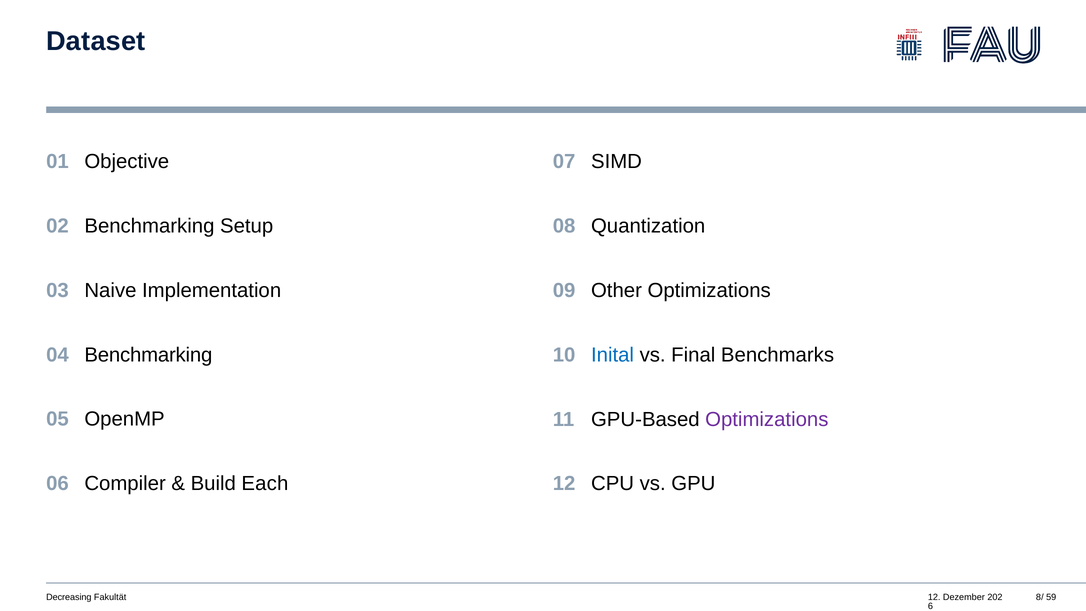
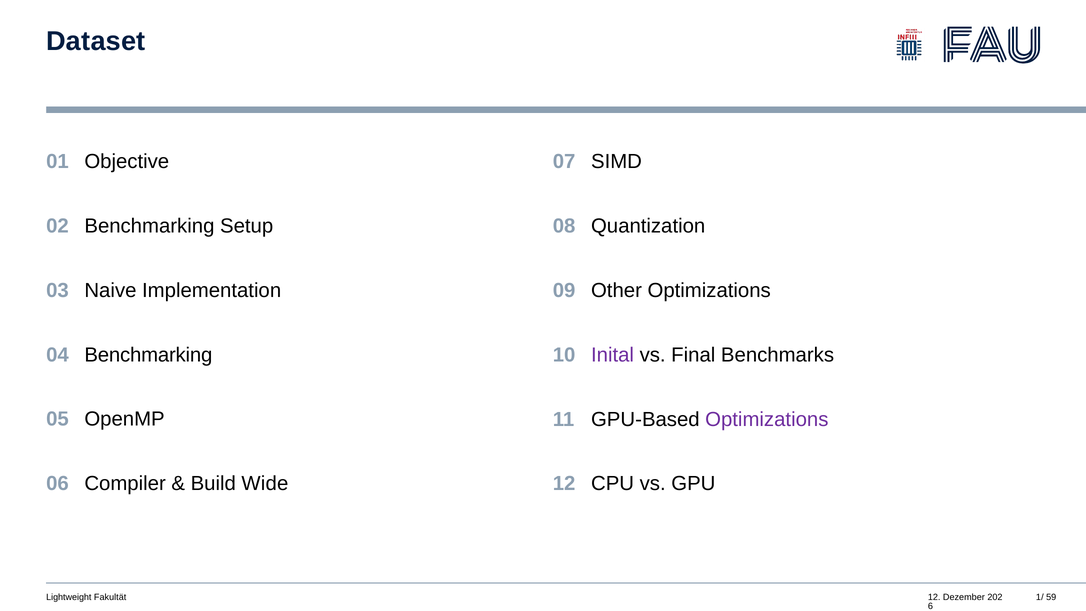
Inital colour: blue -> purple
Each: Each -> Wide
Decreasing: Decreasing -> Lightweight
8: 8 -> 1
